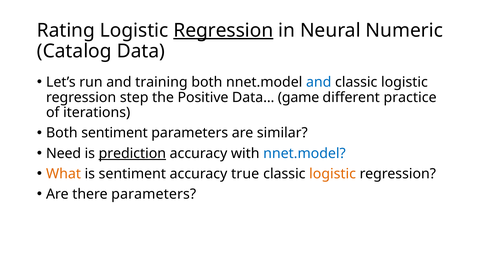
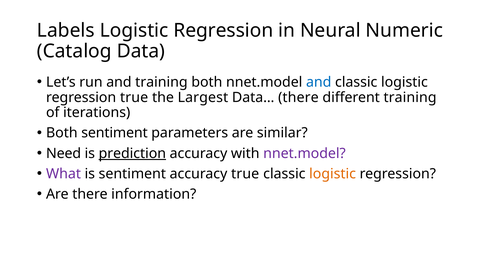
Rating: Rating -> Labels
Regression at (223, 30) underline: present -> none
regression step: step -> true
Positive: Positive -> Largest
Data… game: game -> there
different practice: practice -> training
nnet.model at (304, 153) colour: blue -> purple
What colour: orange -> purple
there parameters: parameters -> information
